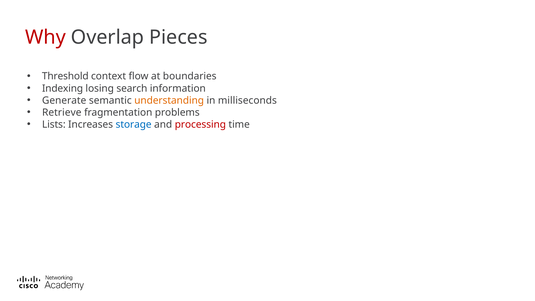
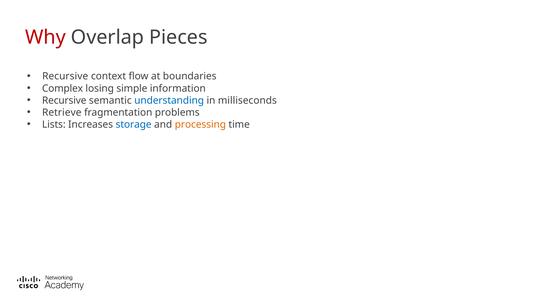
Threshold at (65, 76): Threshold -> Recursive
Indexing: Indexing -> Complex
search: search -> simple
Generate at (64, 100): Generate -> Recursive
understanding colour: orange -> blue
processing colour: red -> orange
